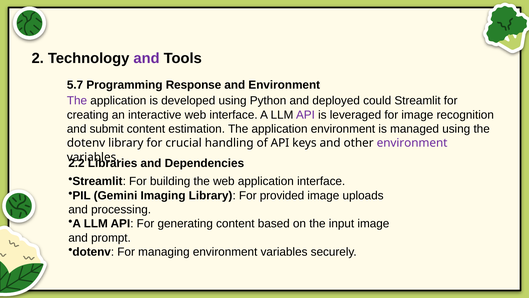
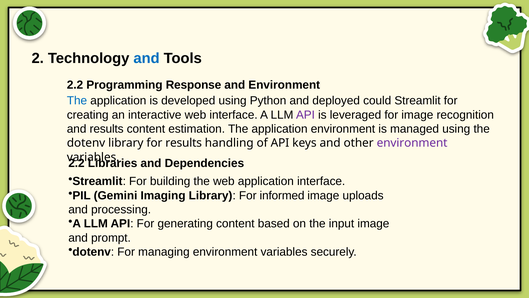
and at (147, 58) colour: purple -> blue
5.7 at (75, 85): 5.7 -> 2.2
The at (77, 101) colour: purple -> blue
and submit: submit -> results
for crucial: crucial -> results
provided: provided -> informed
